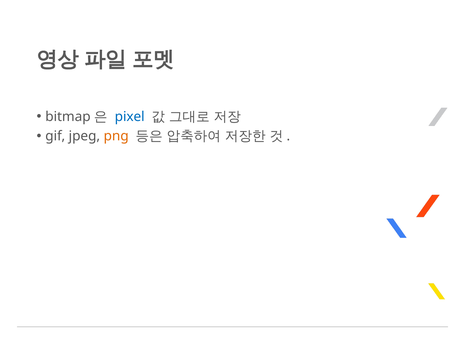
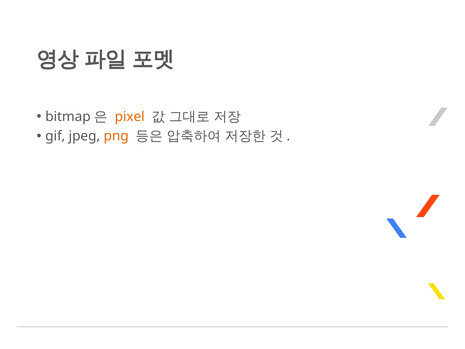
pixel colour: blue -> orange
